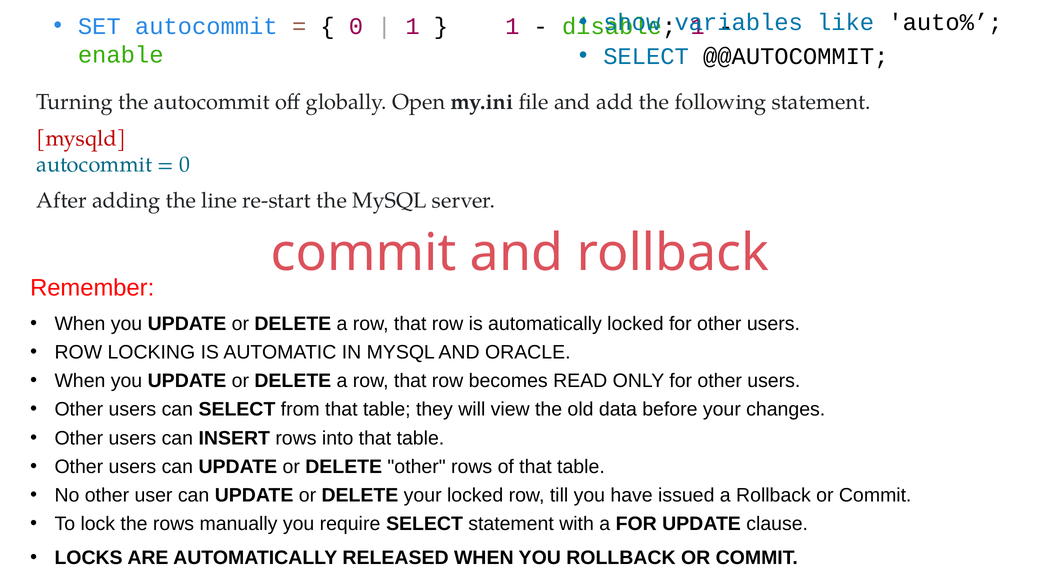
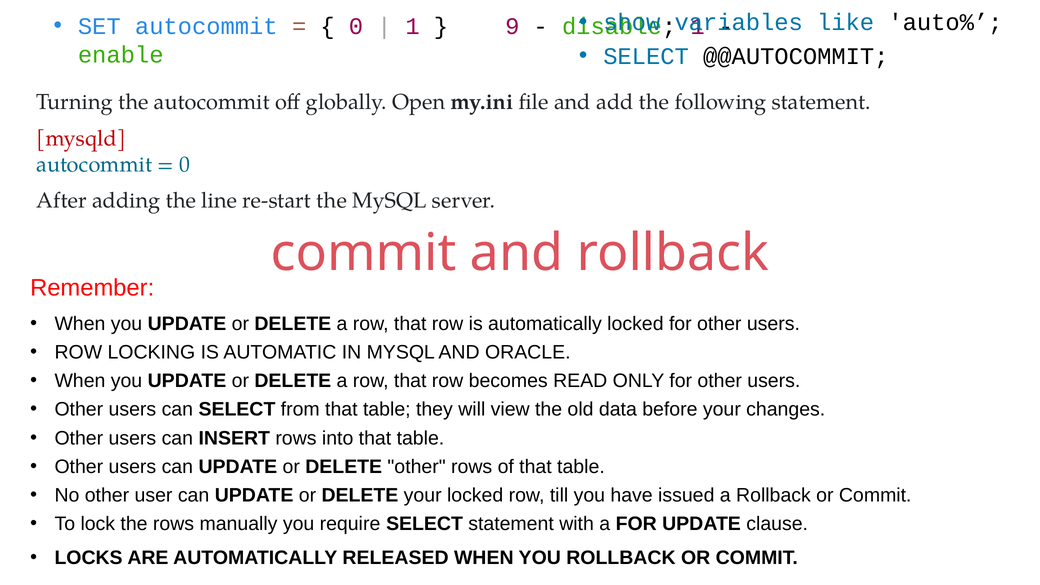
1 at (512, 26): 1 -> 9
